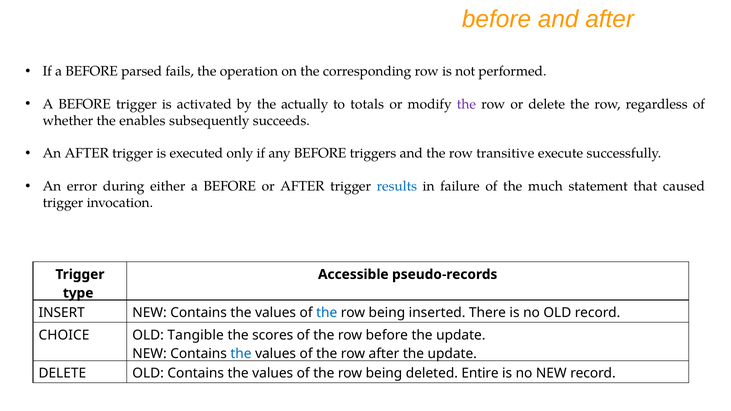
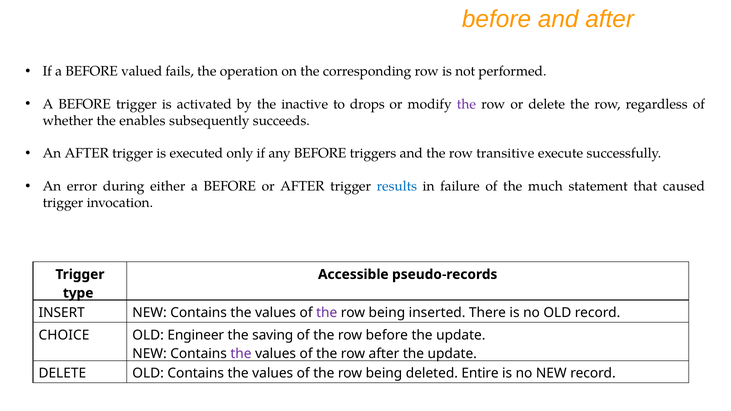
parsed: parsed -> valued
actually: actually -> inactive
totals: totals -> drops
the at (327, 313) colour: blue -> purple
Tangible: Tangible -> Engineer
scores: scores -> saving
the at (241, 354) colour: blue -> purple
